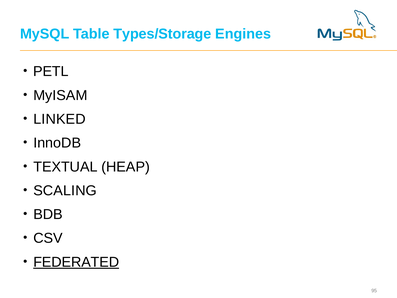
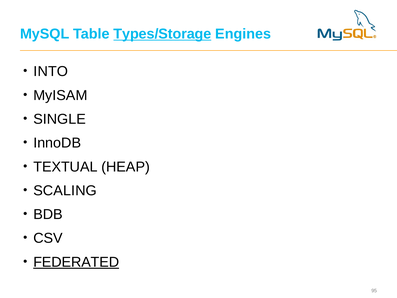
Types/Storage underline: none -> present
PETL: PETL -> INTO
LINKED: LINKED -> SINGLE
